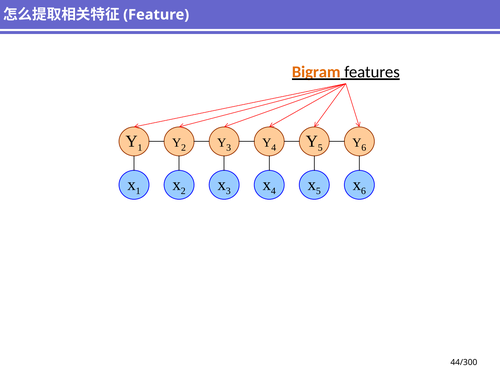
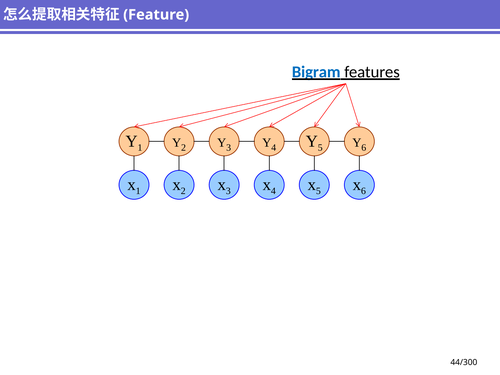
Bigram colour: orange -> blue
